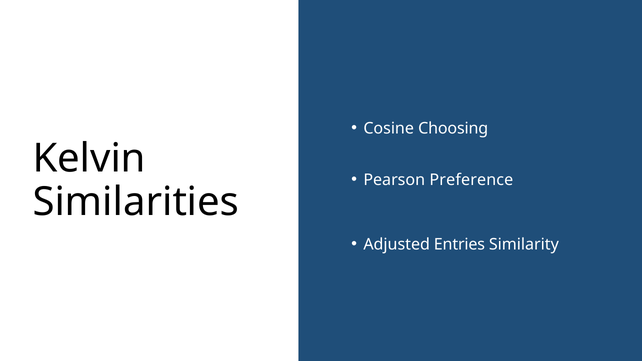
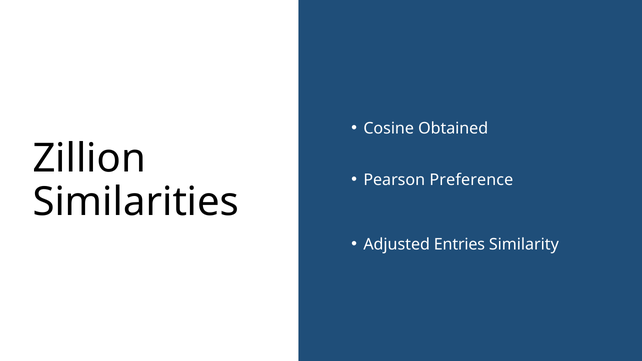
Choosing: Choosing -> Obtained
Kelvin: Kelvin -> Zillion
